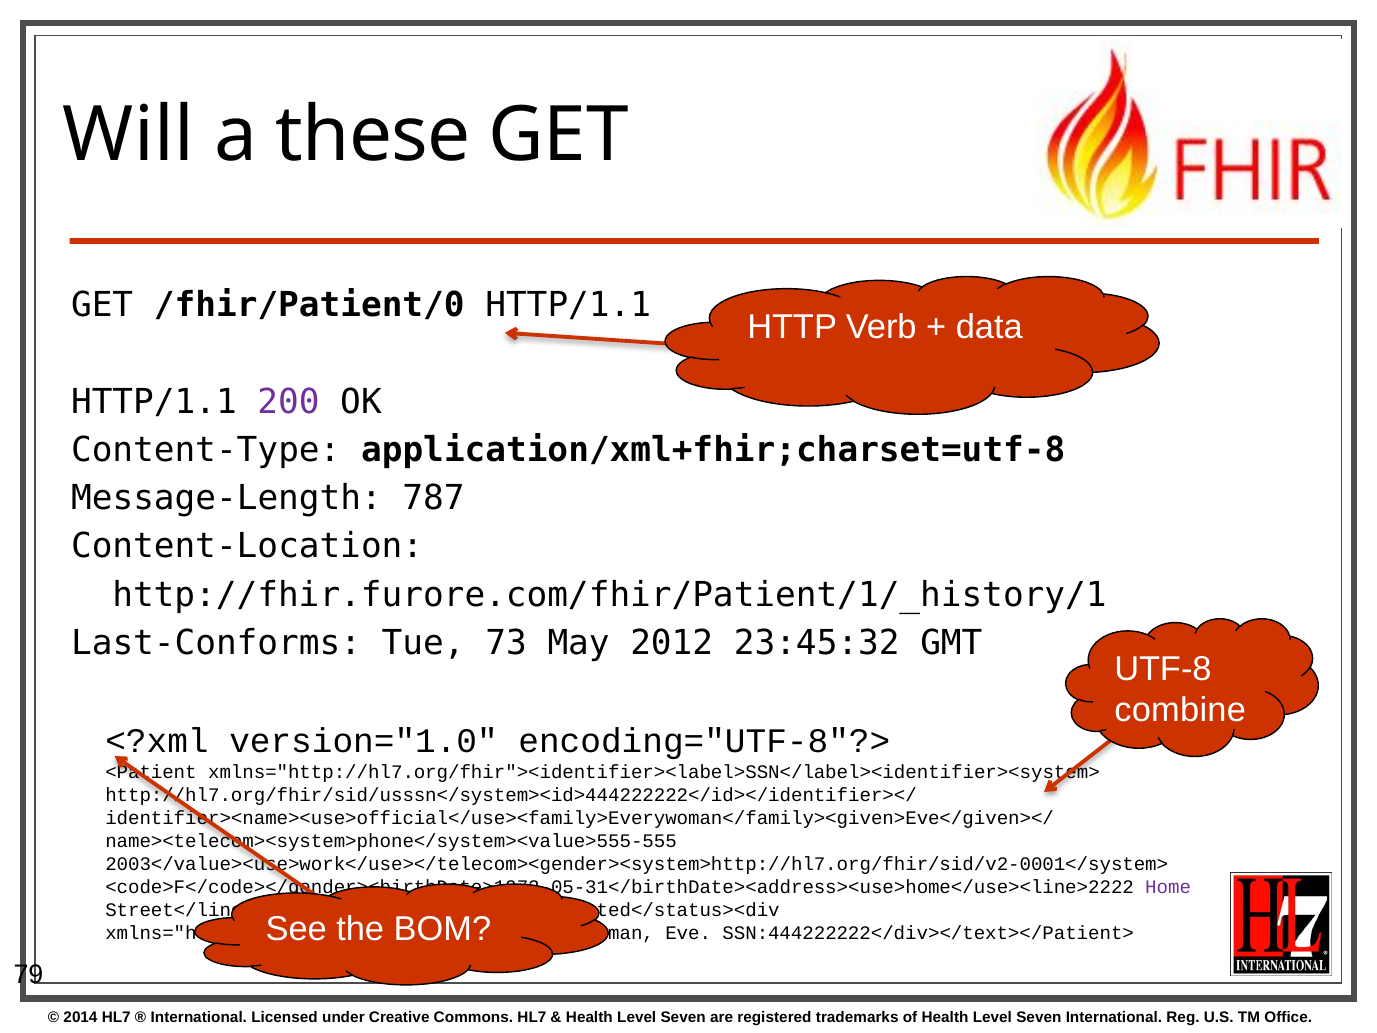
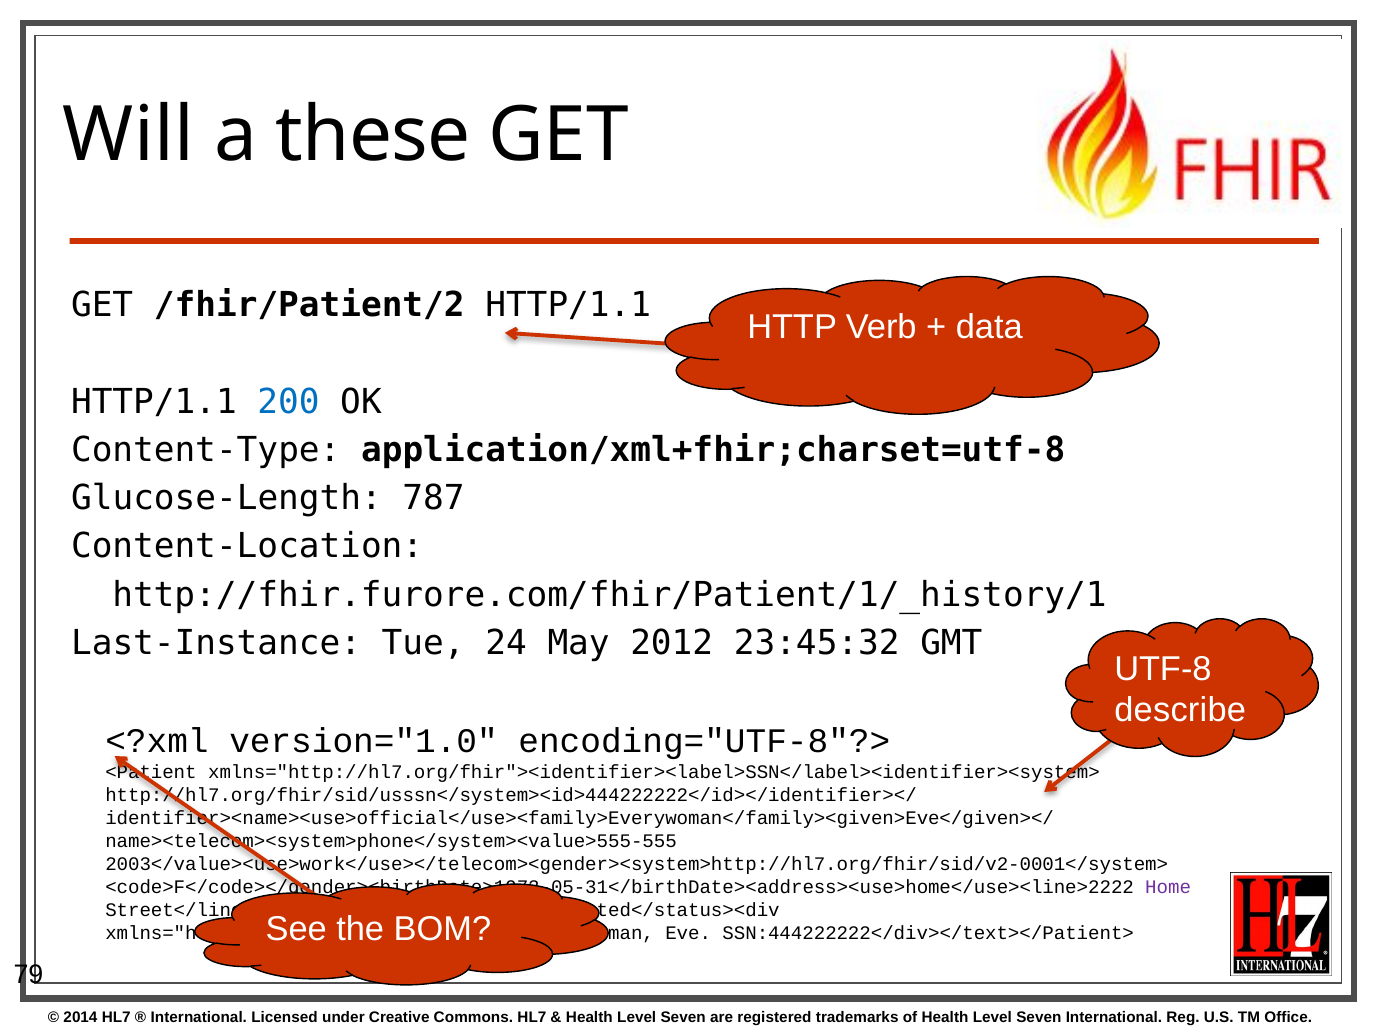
/fhir/Patient/0: /fhir/Patient/0 -> /fhir/Patient/2
200 colour: purple -> blue
Message-Length: Message-Length -> Glucose-Length
Last-Conforms: Last-Conforms -> Last-Instance
73: 73 -> 24
combine: combine -> describe
